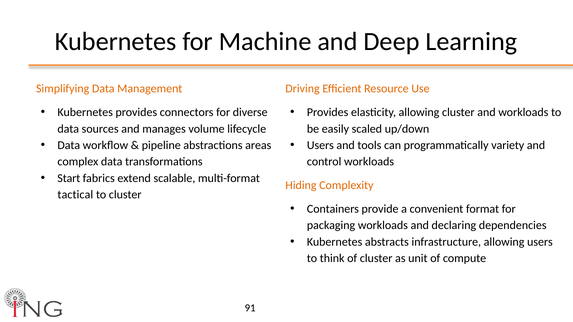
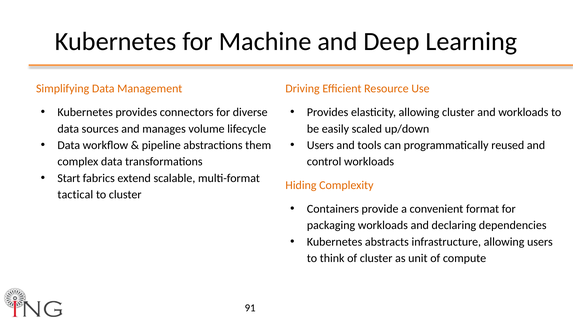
areas: areas -> them
variety: variety -> reused
